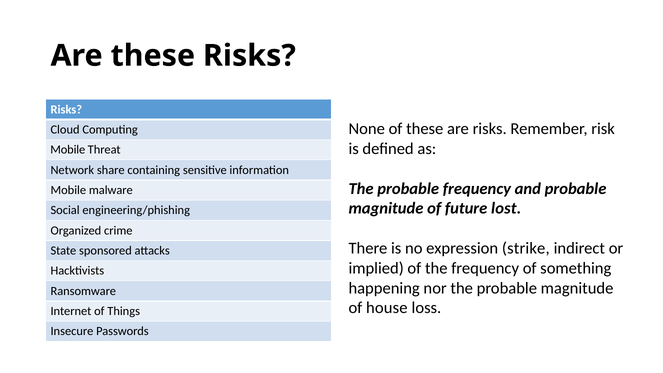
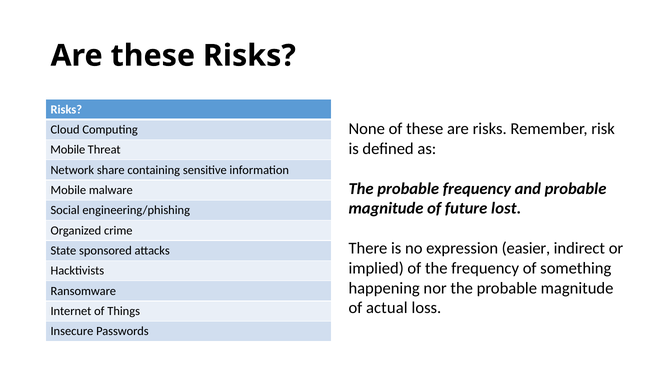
strike: strike -> easier
house: house -> actual
